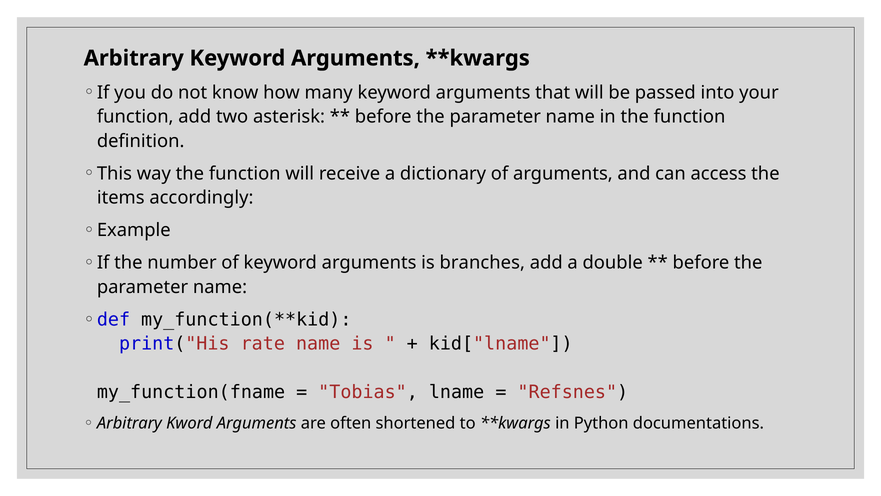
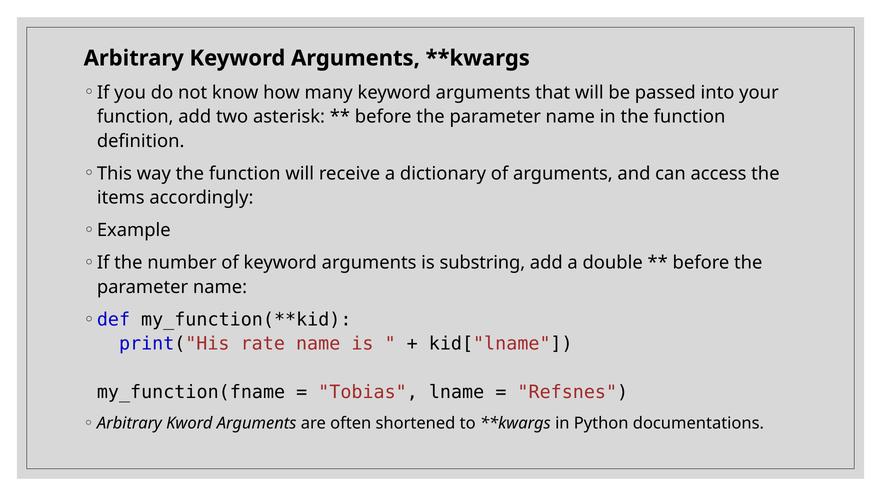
branches: branches -> substring
